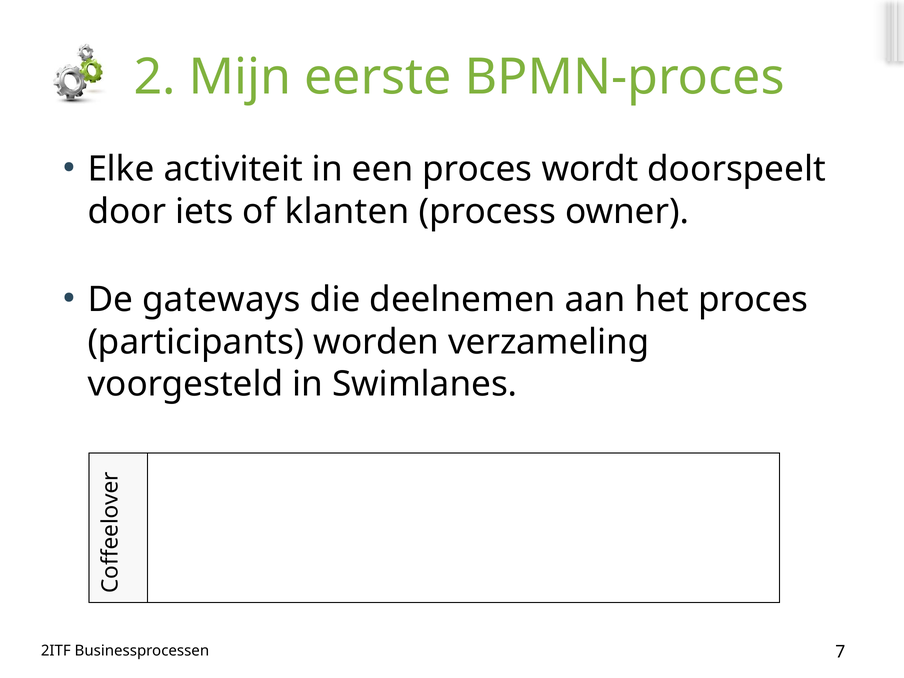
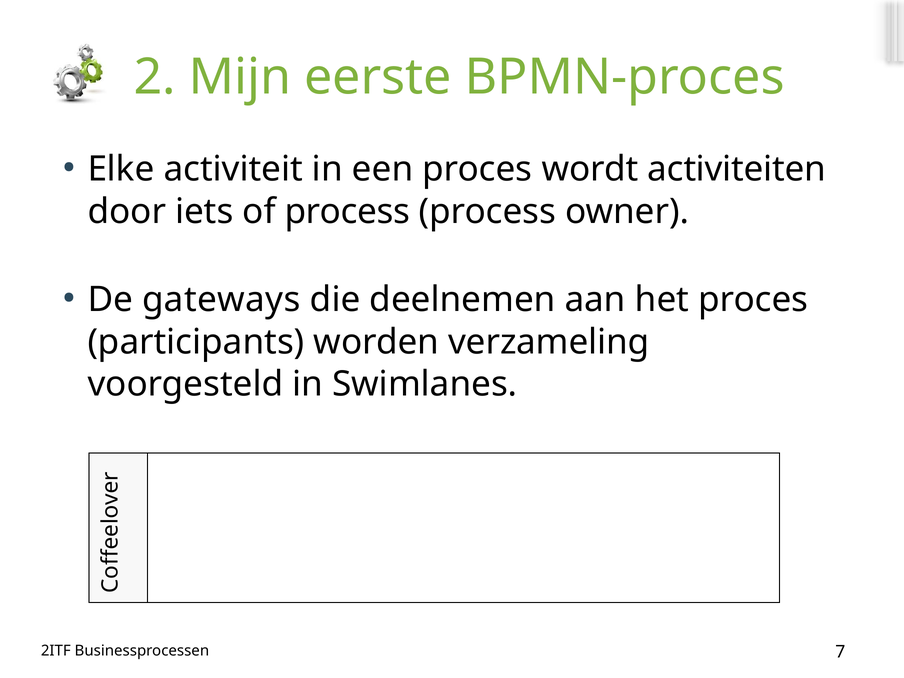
doorspeelt: doorspeelt -> activiteiten
of klanten: klanten -> process
